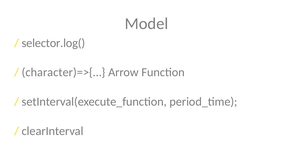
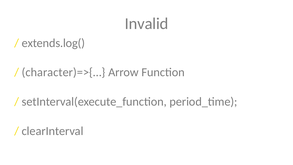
Model: Model -> Invalid
selector.log(: selector.log( -> extends.log(
